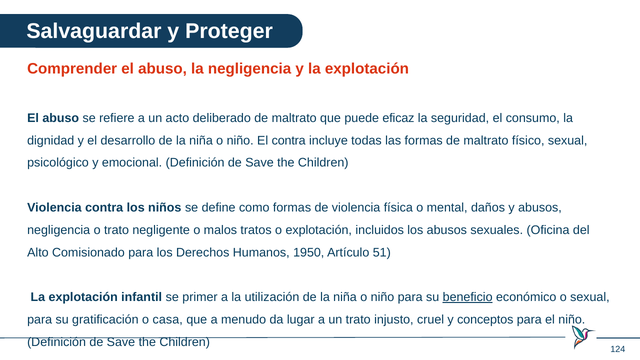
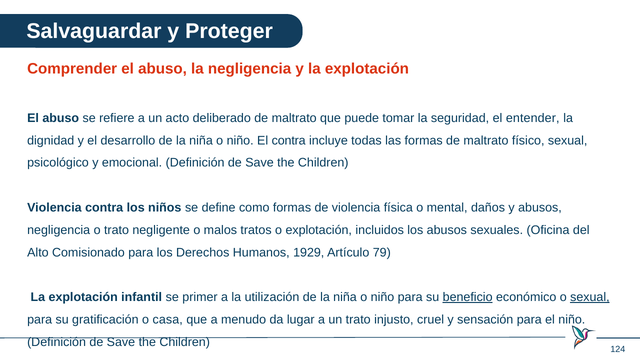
eficaz: eficaz -> tomar
consumo: consumo -> entender
1950: 1950 -> 1929
51: 51 -> 79
sexual at (590, 297) underline: none -> present
conceptos: conceptos -> sensación
